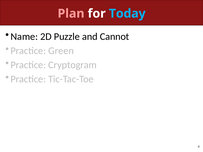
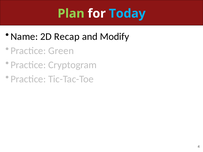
Plan colour: pink -> light green
Puzzle: Puzzle -> Recap
Cannot: Cannot -> Modify
